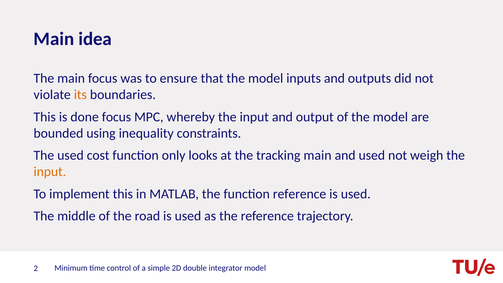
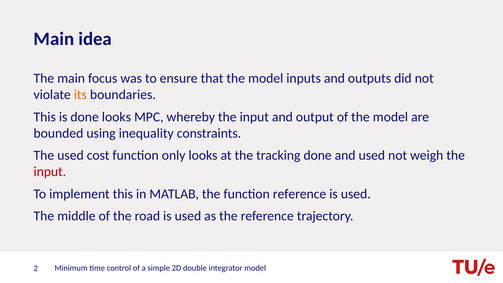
done focus: focus -> looks
tracking main: main -> done
input at (50, 172) colour: orange -> red
